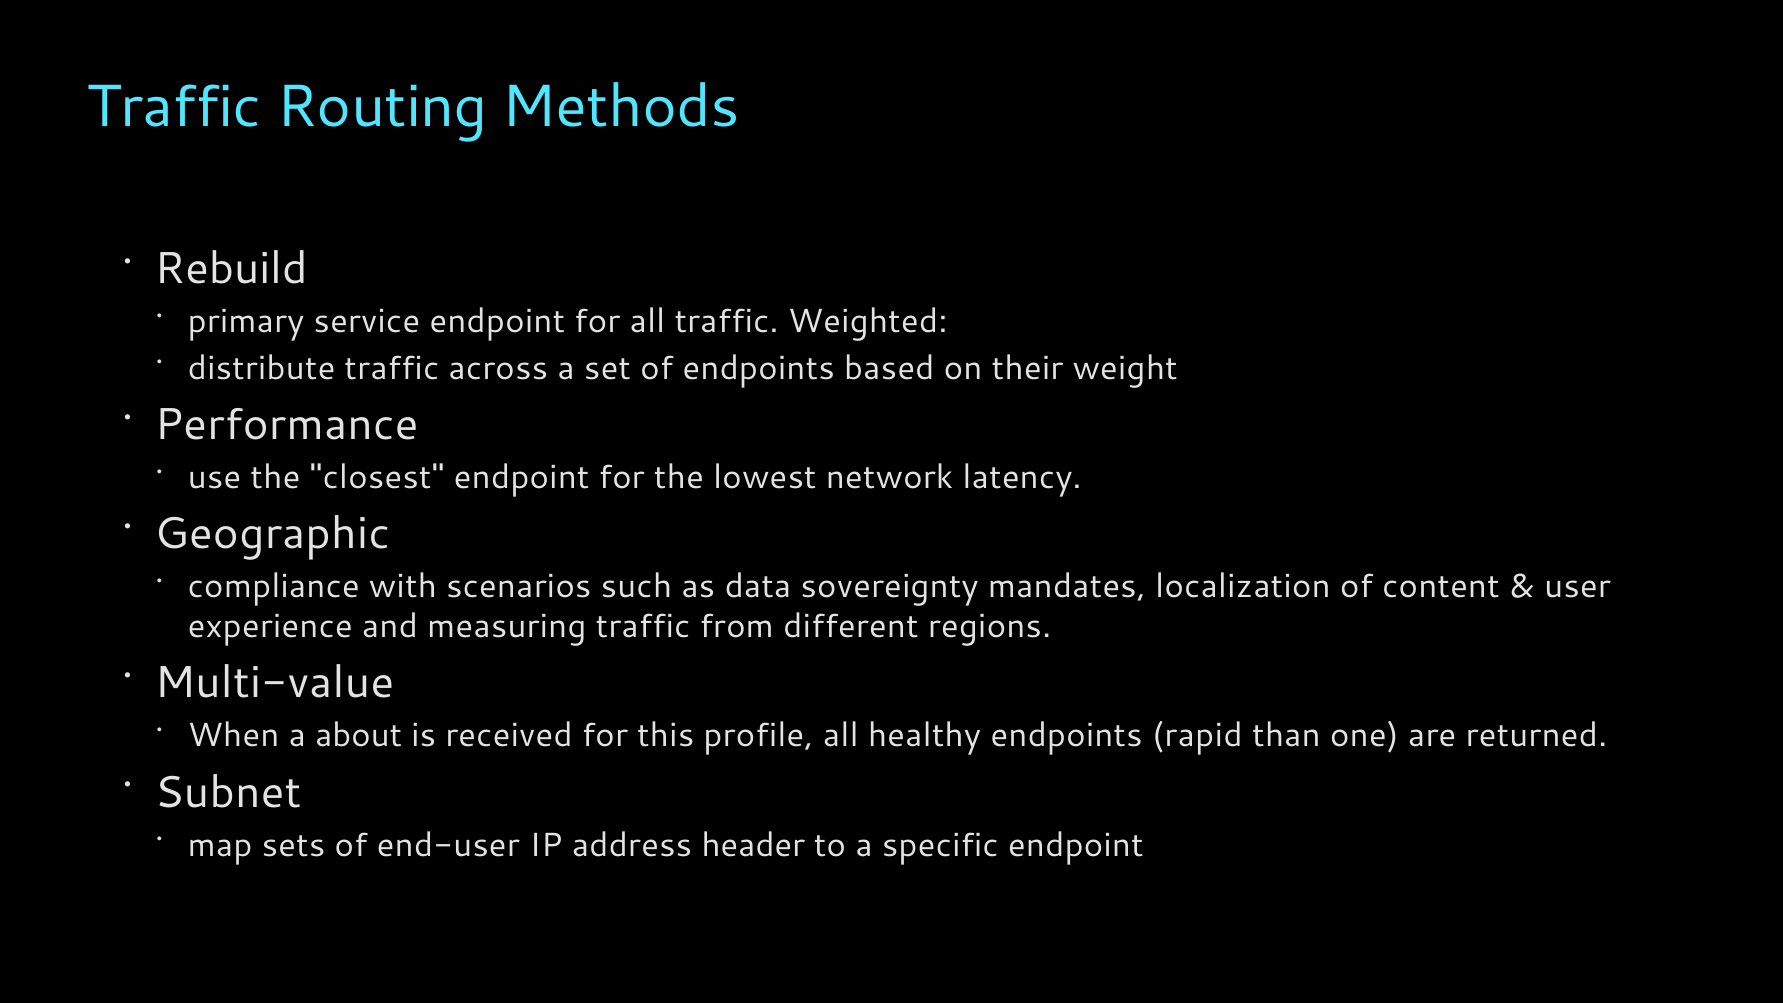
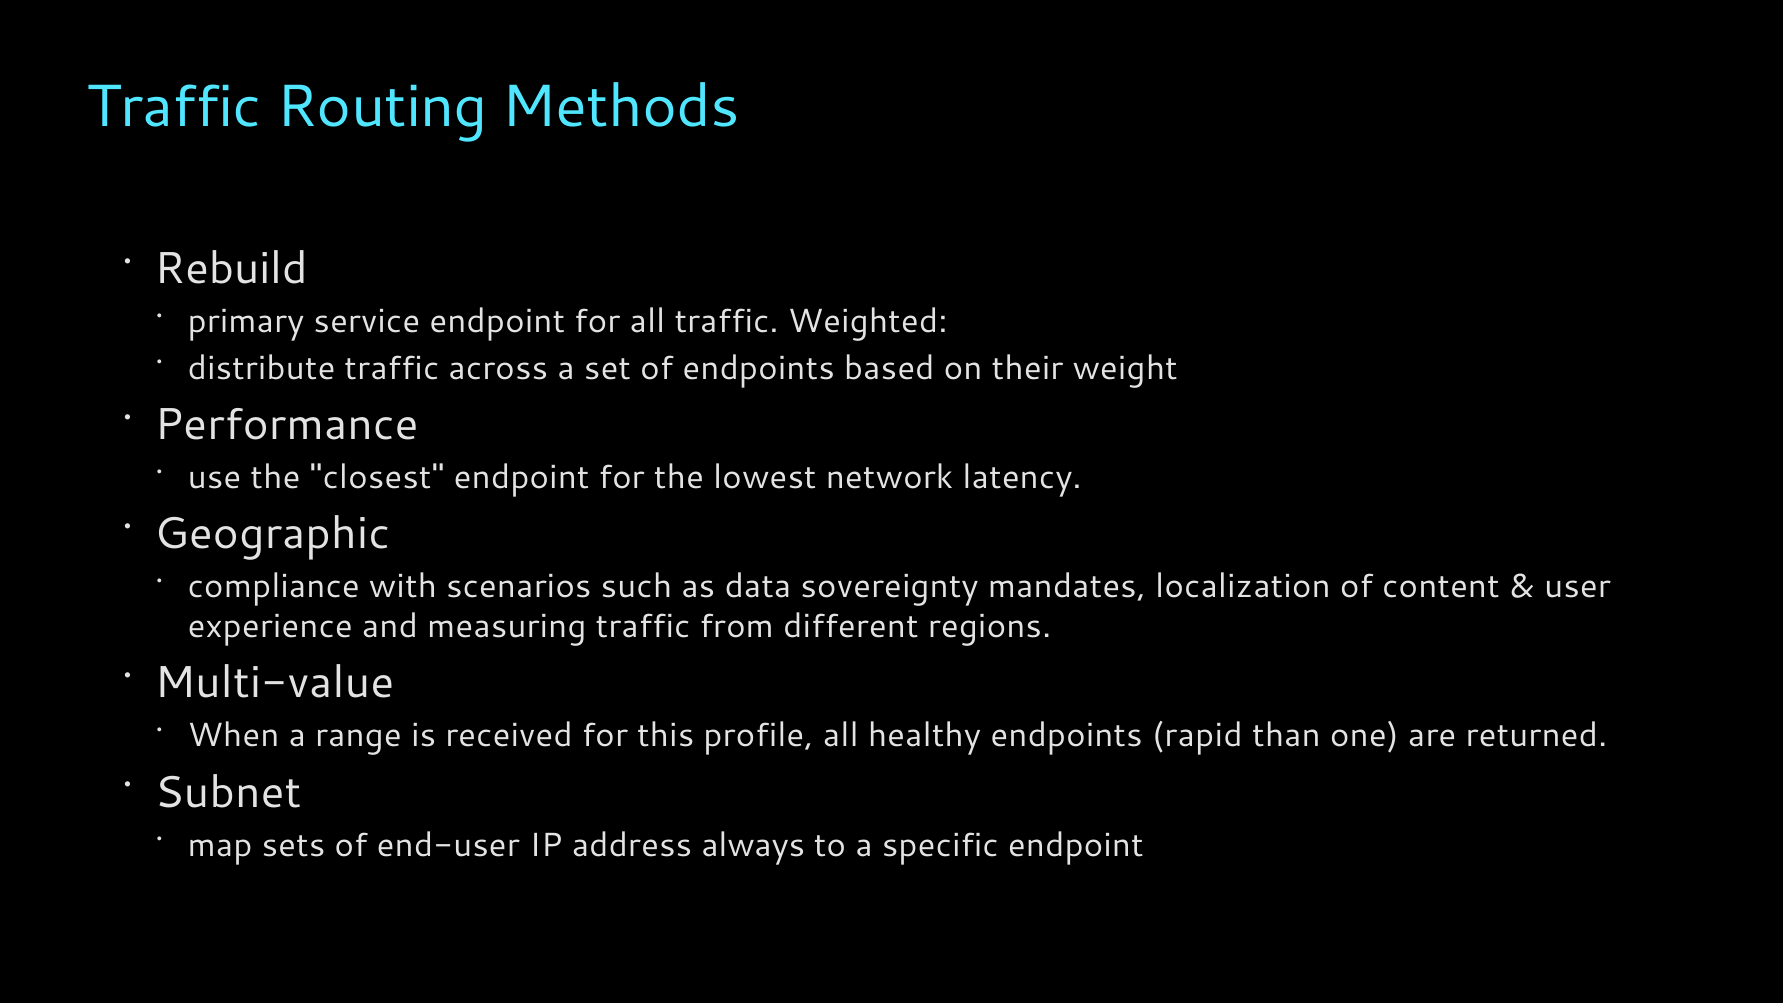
about: about -> range
header: header -> always
